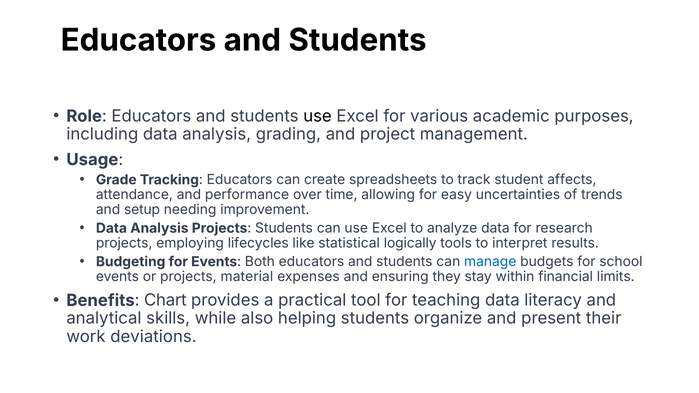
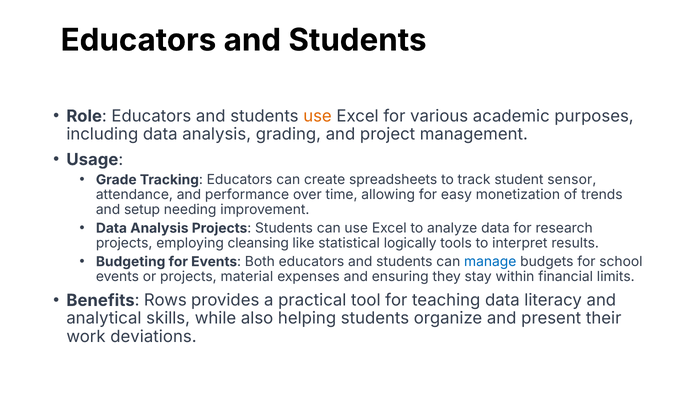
use at (318, 116) colour: black -> orange
affects: affects -> sensor
uncertainties: uncertainties -> monetization
lifecycles: lifecycles -> cleansing
Chart: Chart -> Rows
